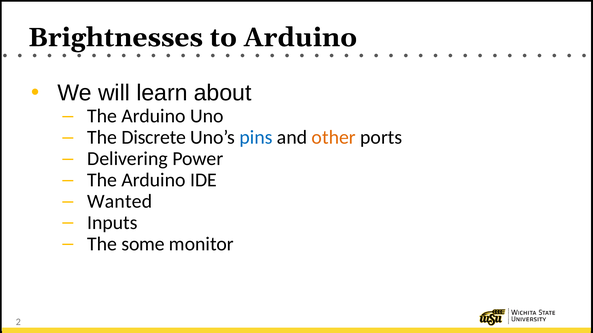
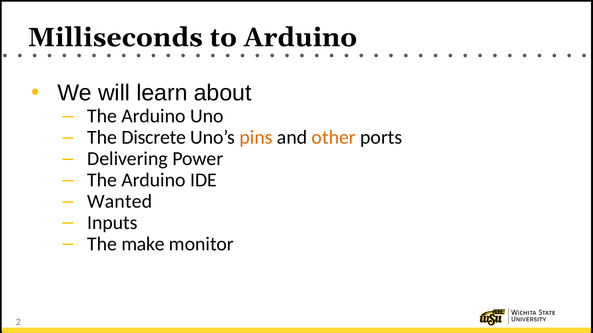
Brightnesses: Brightnesses -> Milliseconds
pins colour: blue -> orange
some: some -> make
